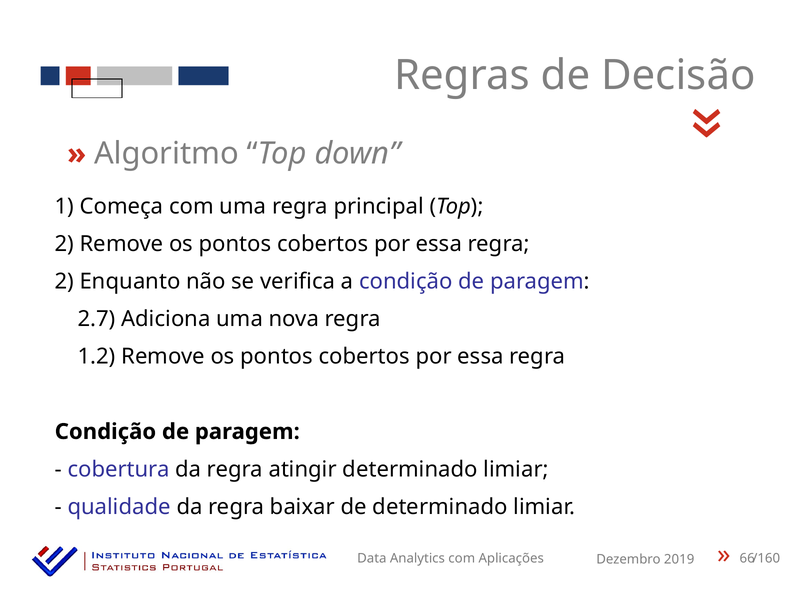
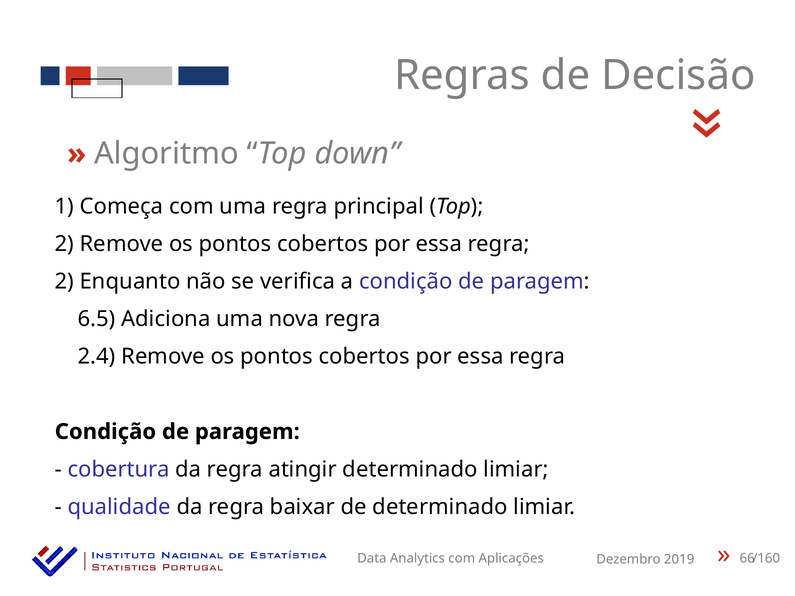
2.7: 2.7 -> 6.5
1.2: 1.2 -> 2.4
